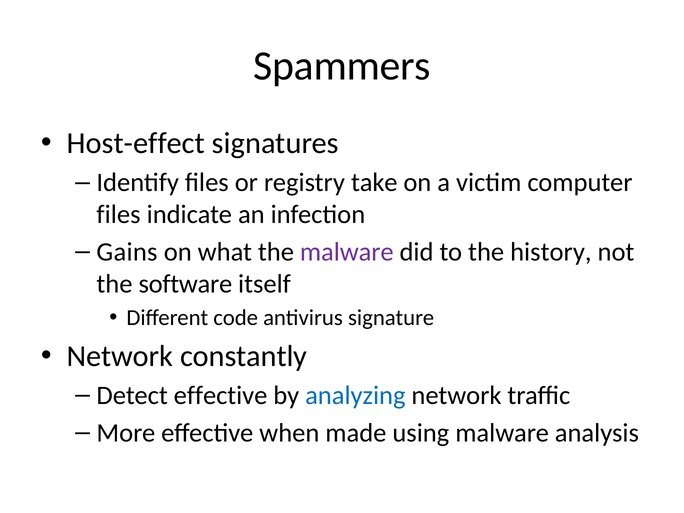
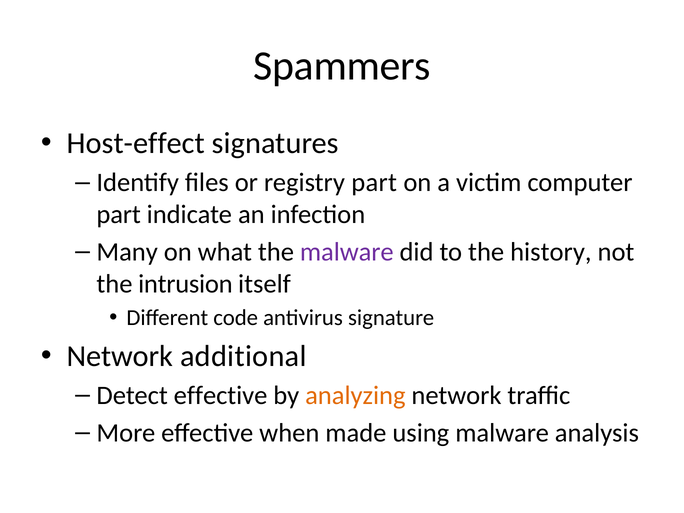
registry take: take -> part
files at (119, 215): files -> part
Gains: Gains -> Many
software: software -> intrusion
constantly: constantly -> additional
analyzing colour: blue -> orange
